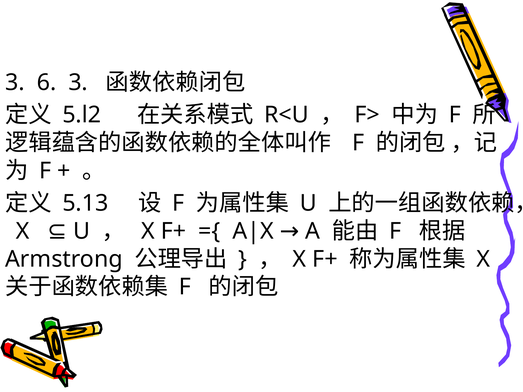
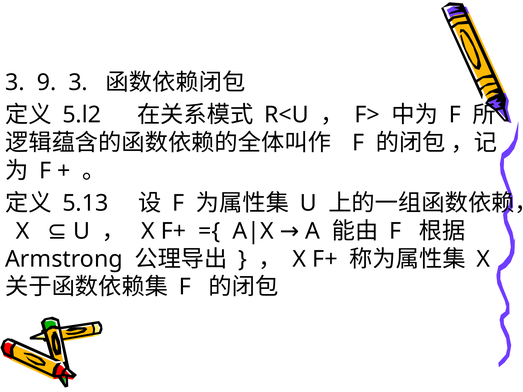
6: 6 -> 9
